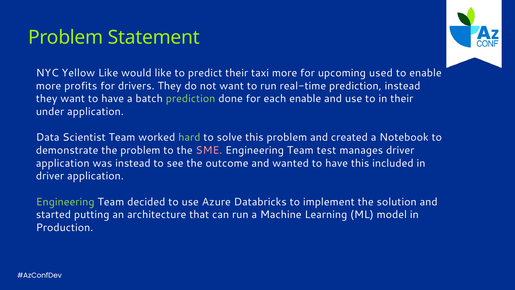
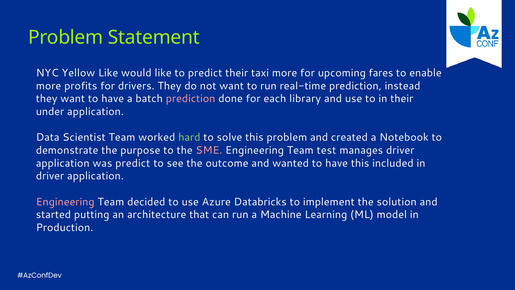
used: used -> fares
prediction at (191, 99) colour: light green -> pink
each enable: enable -> library
the problem: problem -> purpose
was instead: instead -> predict
Engineering at (65, 202) colour: light green -> pink
